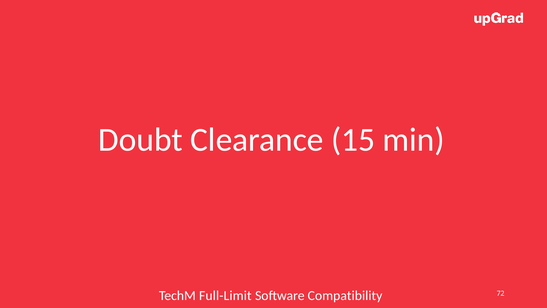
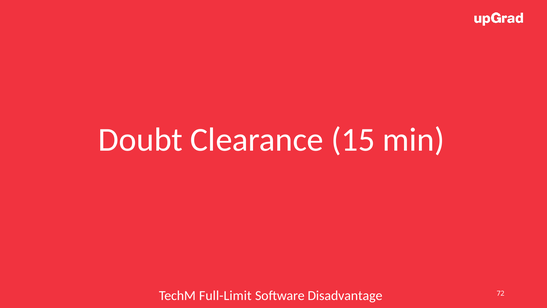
Compatibility: Compatibility -> Disadvantage
